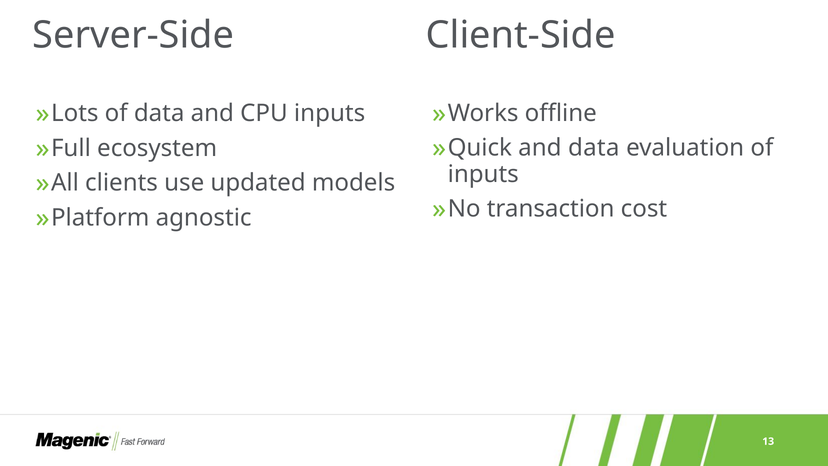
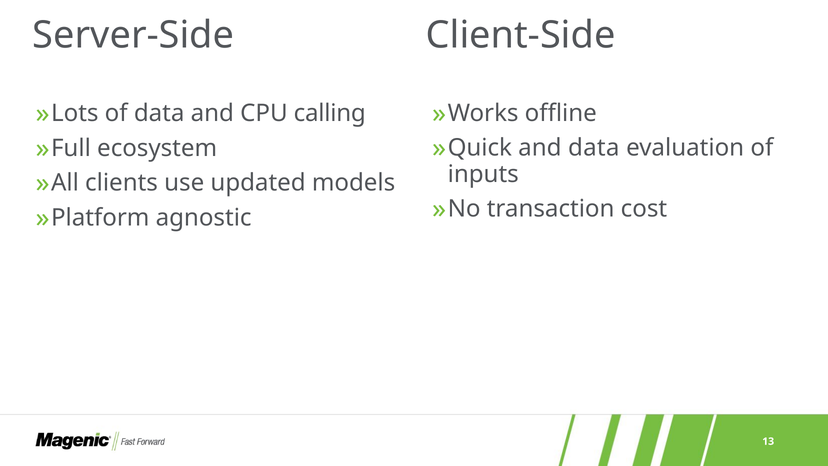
CPU inputs: inputs -> calling
